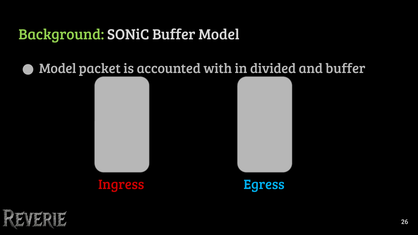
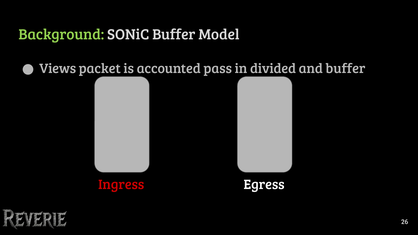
Model at (58, 69): Model -> Views
with: with -> pass
Egress colour: light blue -> white
